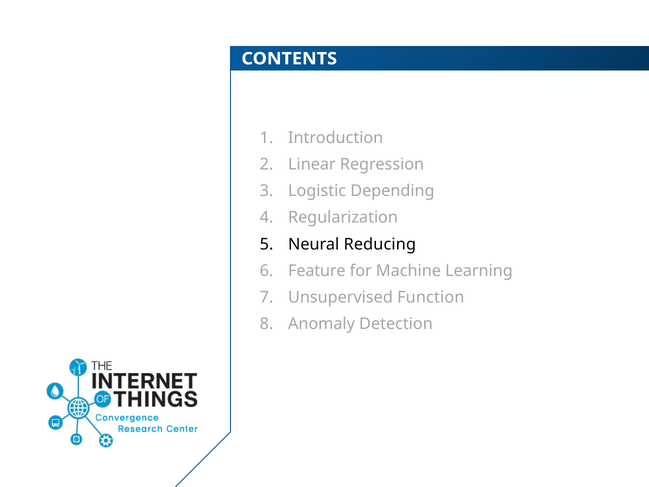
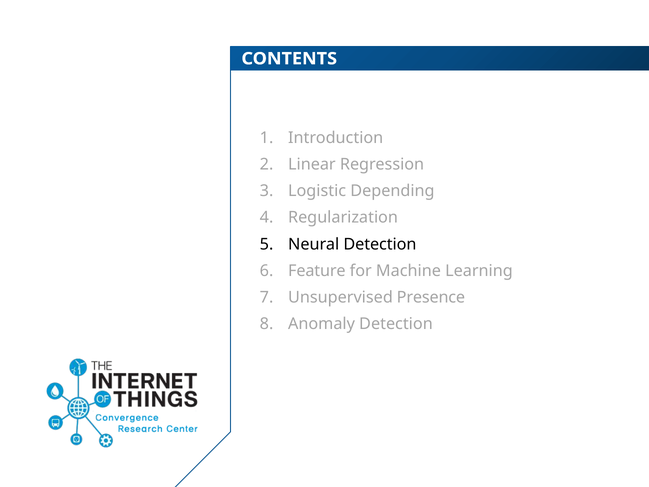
Neural Reducing: Reducing -> Detection
Function: Function -> Presence
